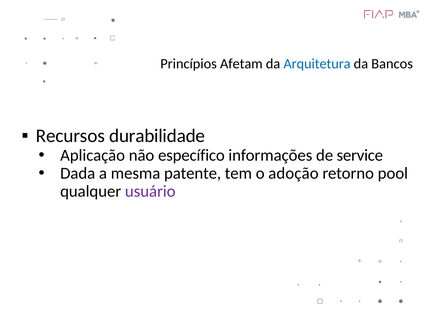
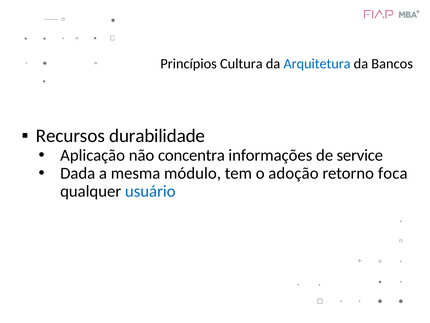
Afetam: Afetam -> Cultura
específico: específico -> concentra
patente: patente -> módulo
pool: pool -> foca
usuário colour: purple -> blue
